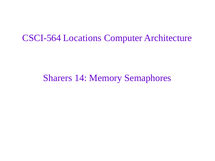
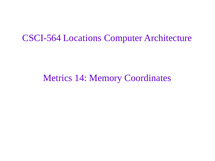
Sharers: Sharers -> Metrics
Semaphores: Semaphores -> Coordinates
